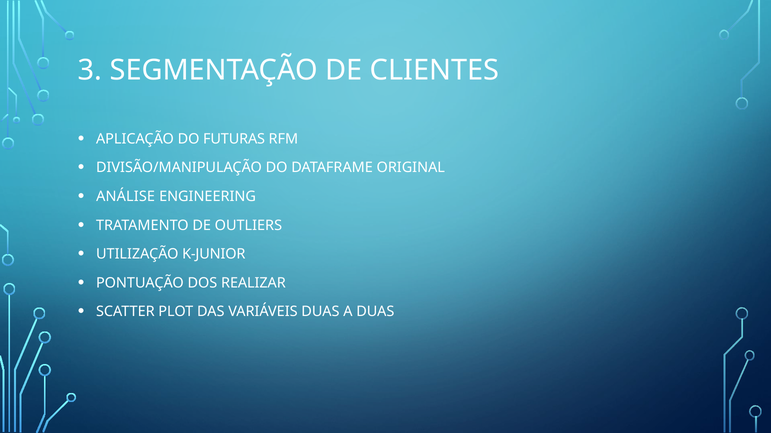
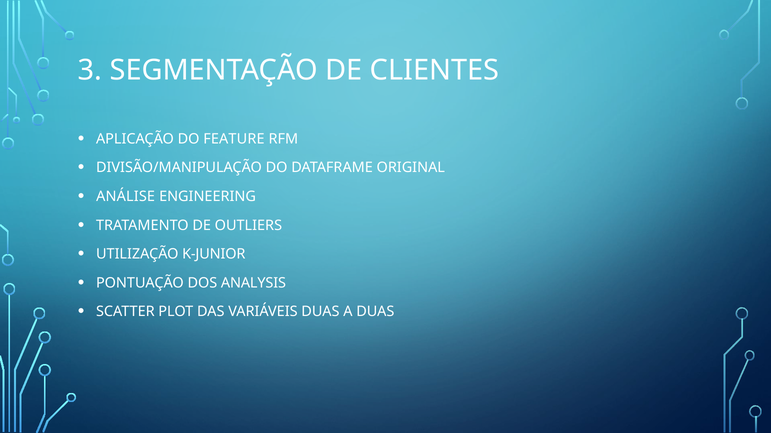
FUTURAS: FUTURAS -> FEATURE
REALIZAR: REALIZAR -> ANALYSIS
